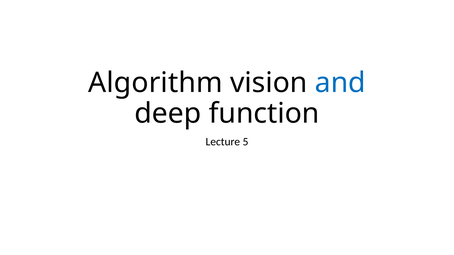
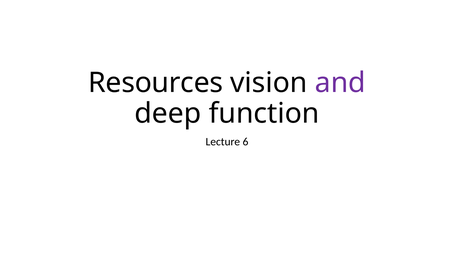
Algorithm: Algorithm -> Resources
and colour: blue -> purple
5: 5 -> 6
